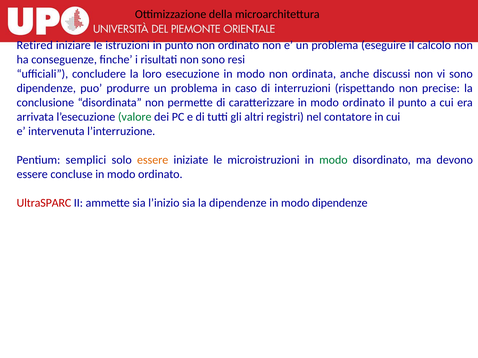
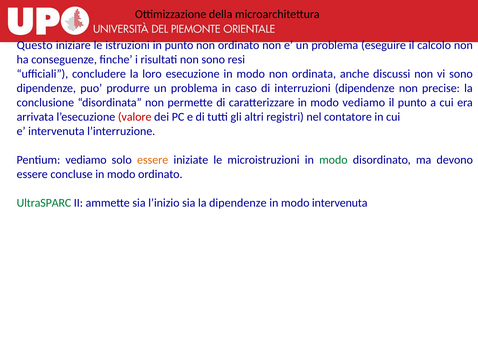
Retired: Retired -> Questo
interruzioni rispettando: rispettando -> dipendenze
caratterizzare in modo ordinato: ordinato -> vediamo
valore colour: green -> red
Pentium semplici: semplici -> vediamo
UltraSPARC colour: red -> green
modo dipendenze: dipendenze -> intervenuta
